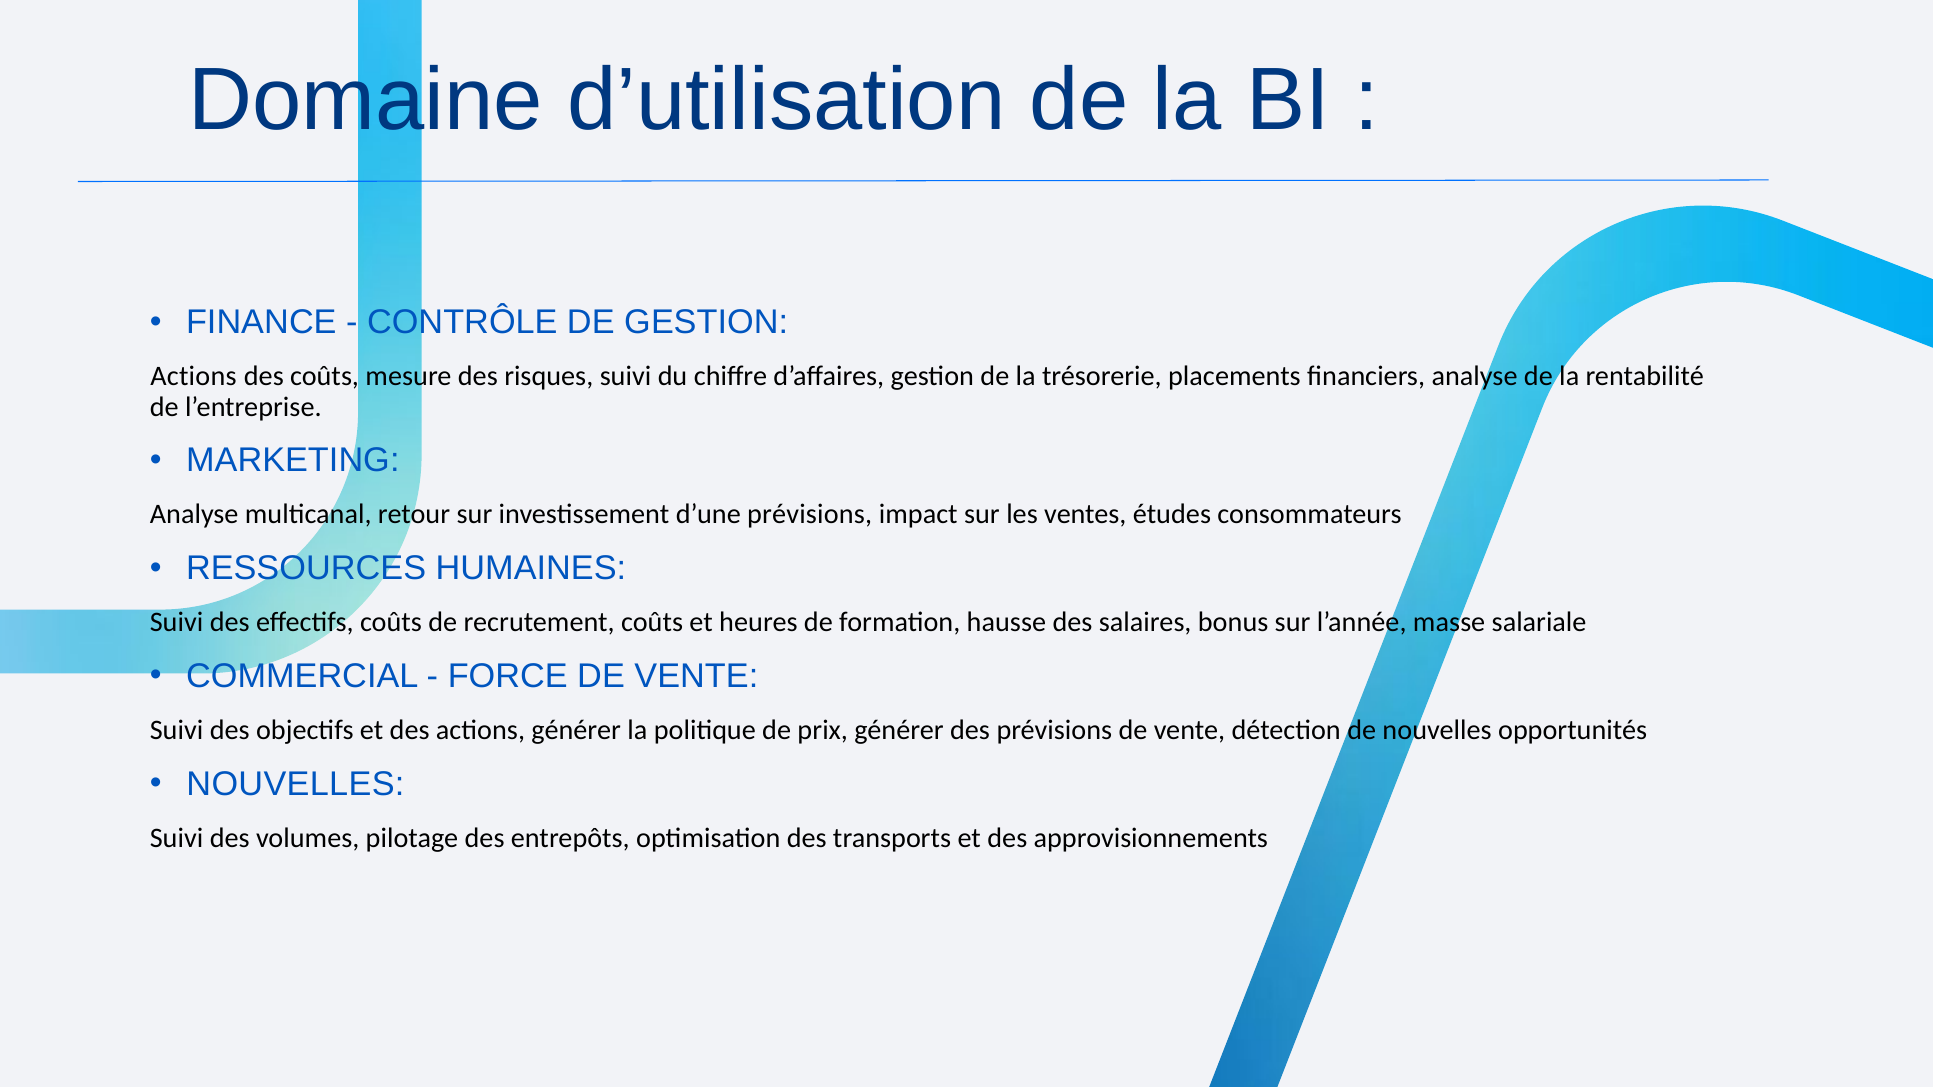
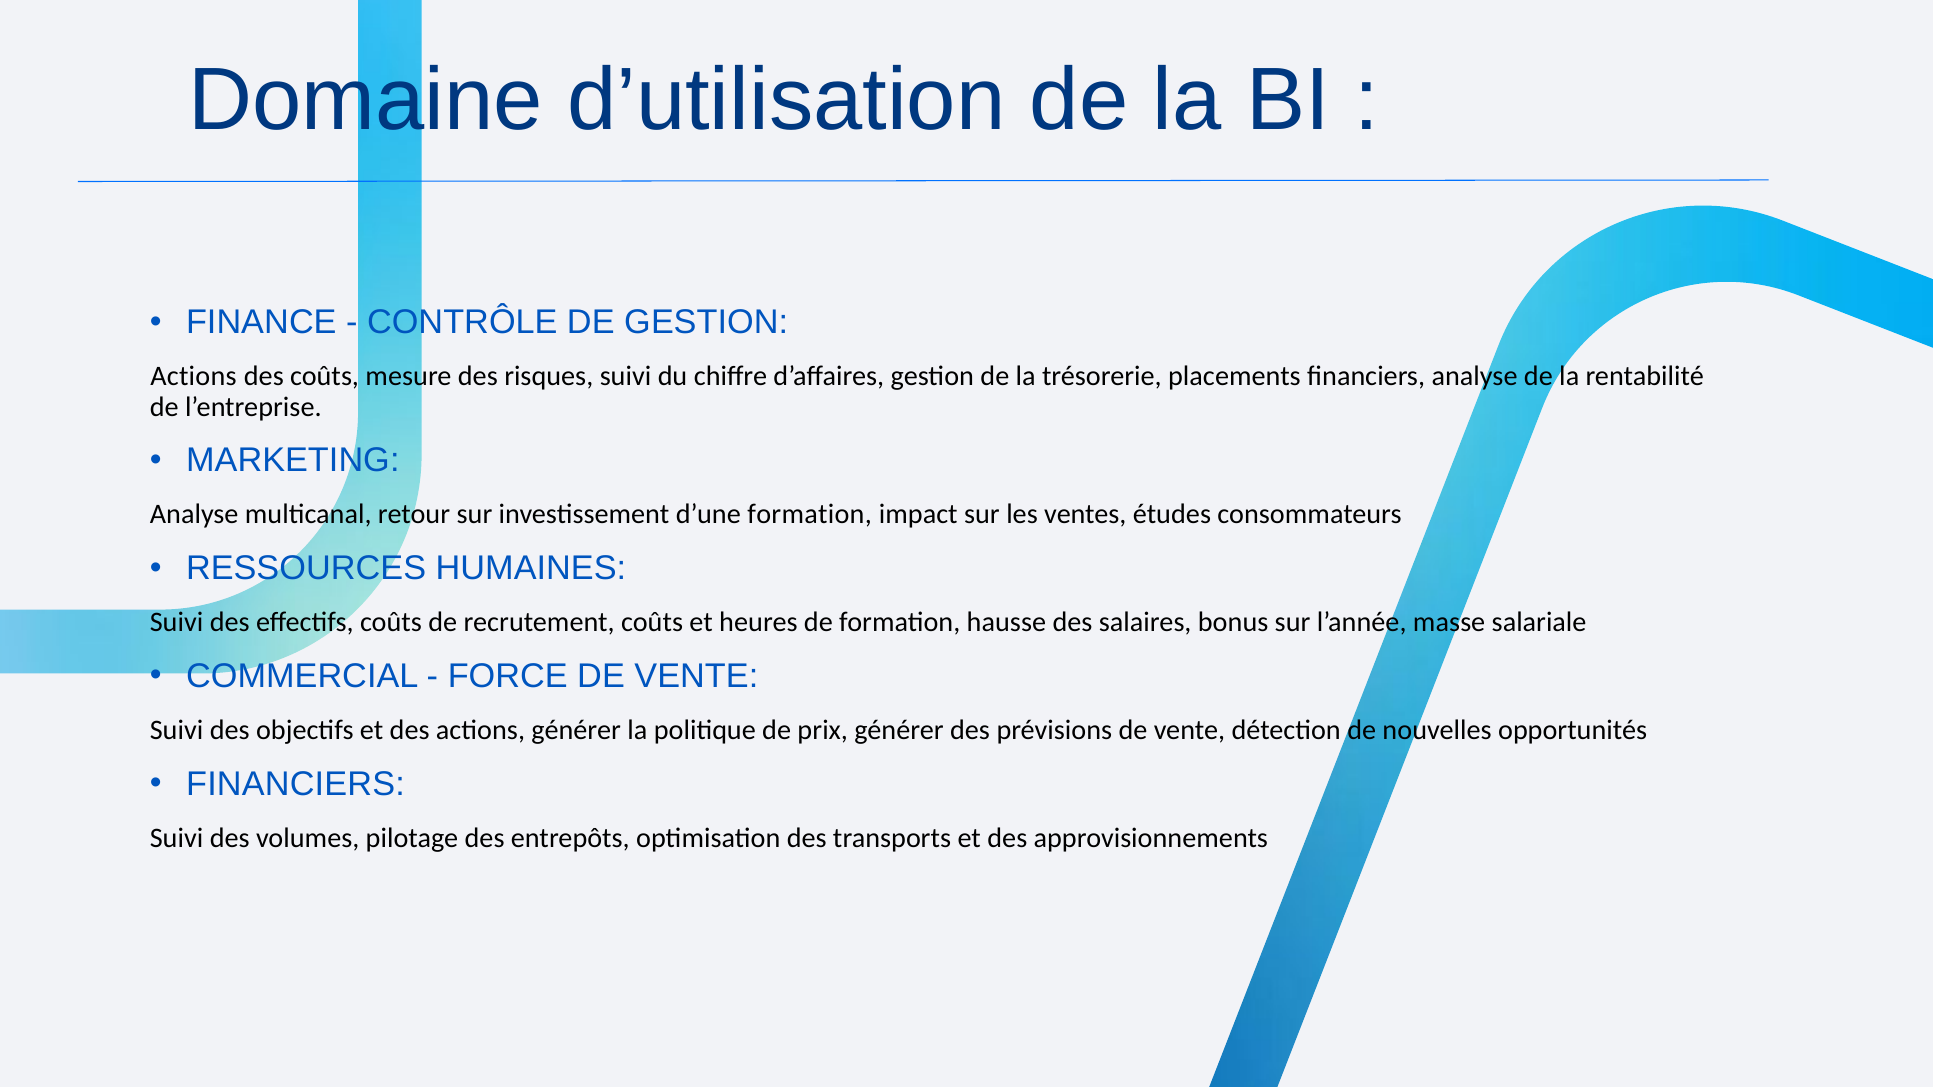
d’une prévisions: prévisions -> formation
NOUVELLES at (295, 784): NOUVELLES -> FINANCIERS
